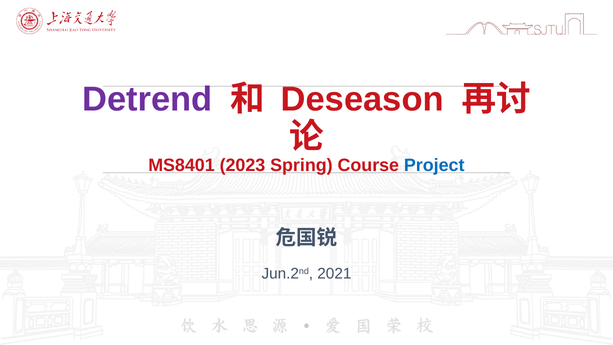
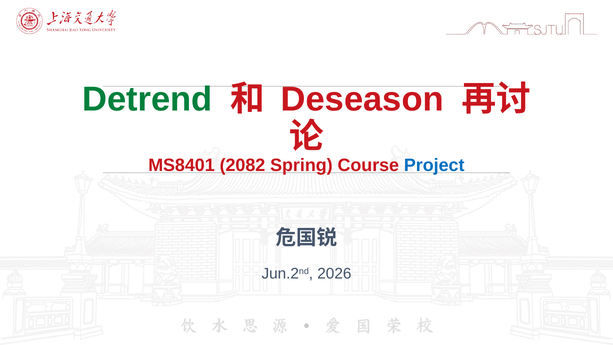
Detrend colour: purple -> green
2023: 2023 -> 2082
2021: 2021 -> 2026
